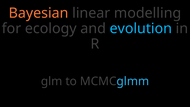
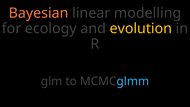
evolution colour: light blue -> yellow
